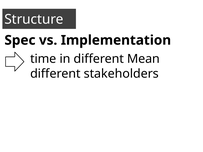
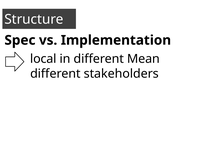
time: time -> local
